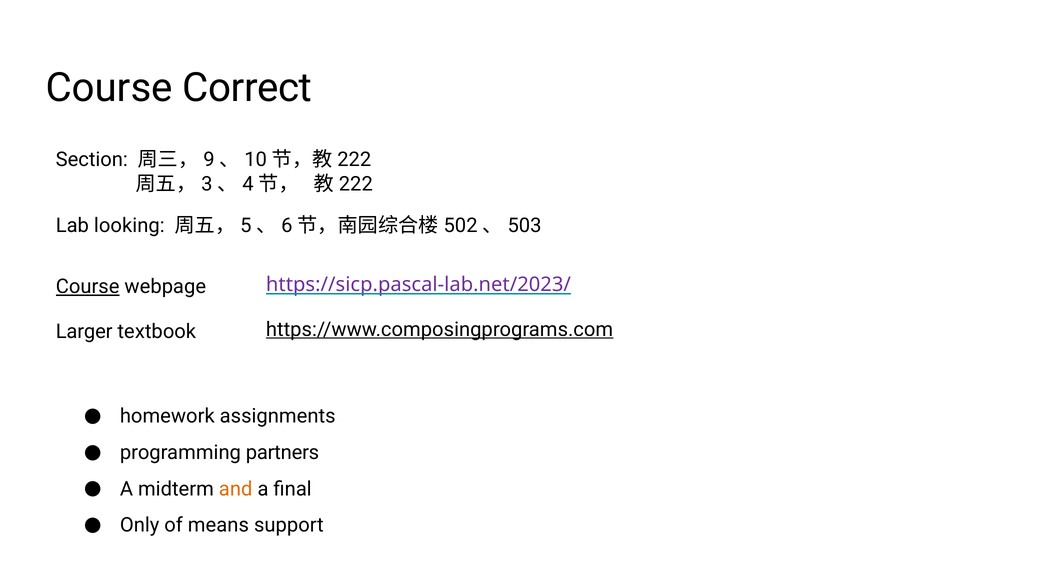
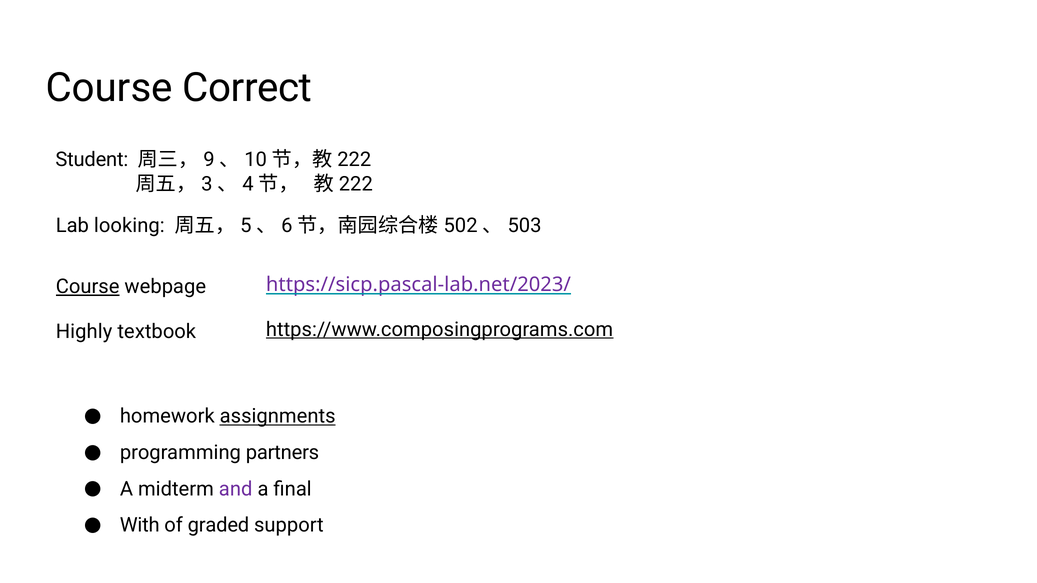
Section: Section -> Student
Larger: Larger -> Highly
assignments underline: none -> present
and colour: orange -> purple
Only: Only -> With
means: means -> graded
